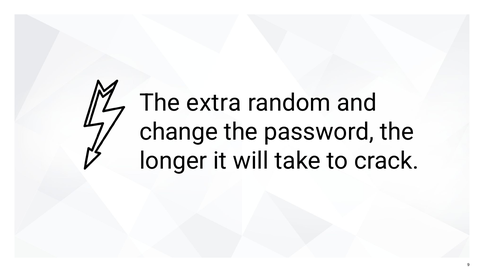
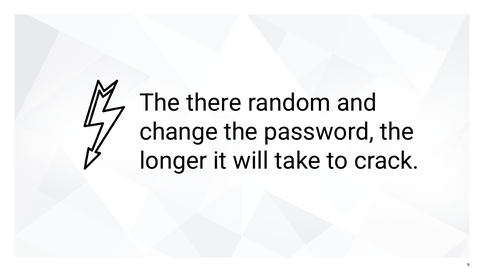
extra: extra -> there
